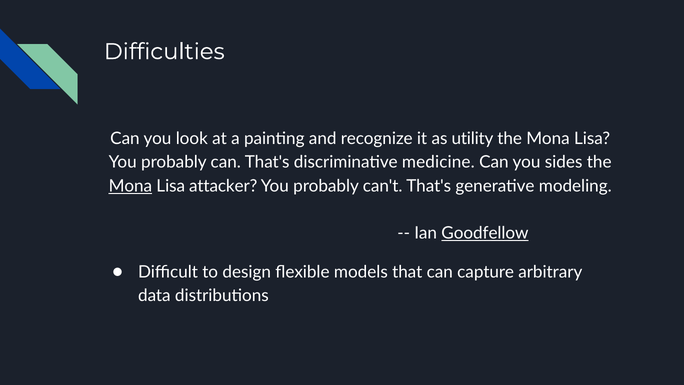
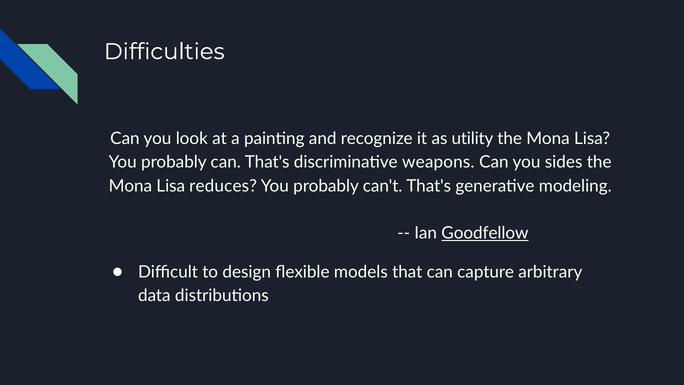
medicine: medicine -> weapons
Mona at (130, 186) underline: present -> none
attacker: attacker -> reduces
